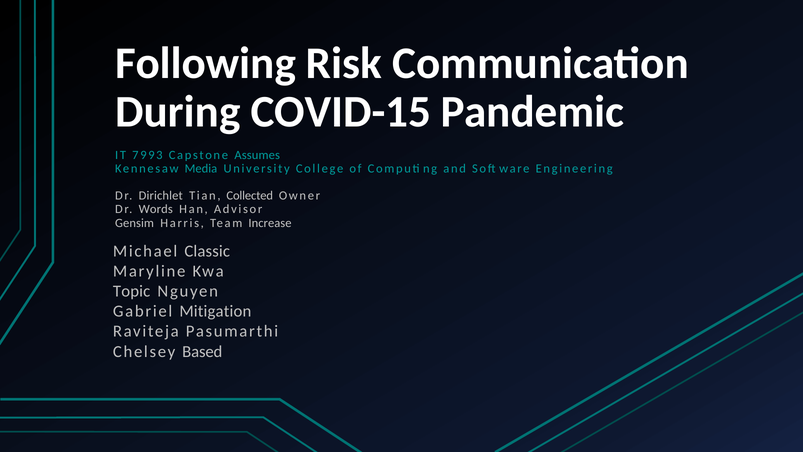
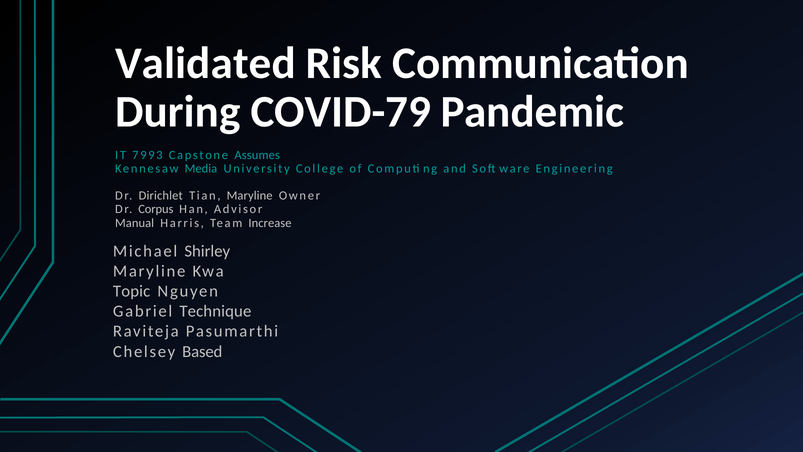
Following: Following -> Validated
COVID-15: COVID-15 -> COVID-79
Tian Collected: Collected -> Maryline
Words: Words -> Corpus
Gensim: Gensim -> Manual
Classic: Classic -> Shirley
Mitigation: Mitigation -> Technique
